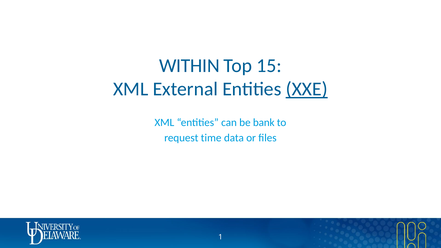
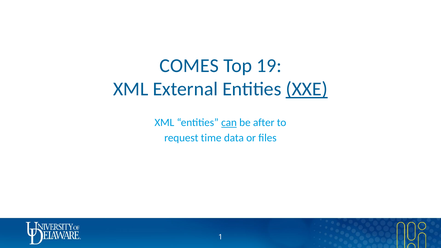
WITHIN: WITHIN -> COMES
15: 15 -> 19
can underline: none -> present
bank: bank -> after
